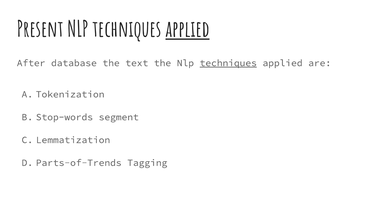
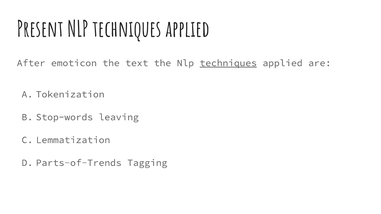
applied at (188, 30) underline: present -> none
database: database -> emoticon
segment: segment -> leaving
